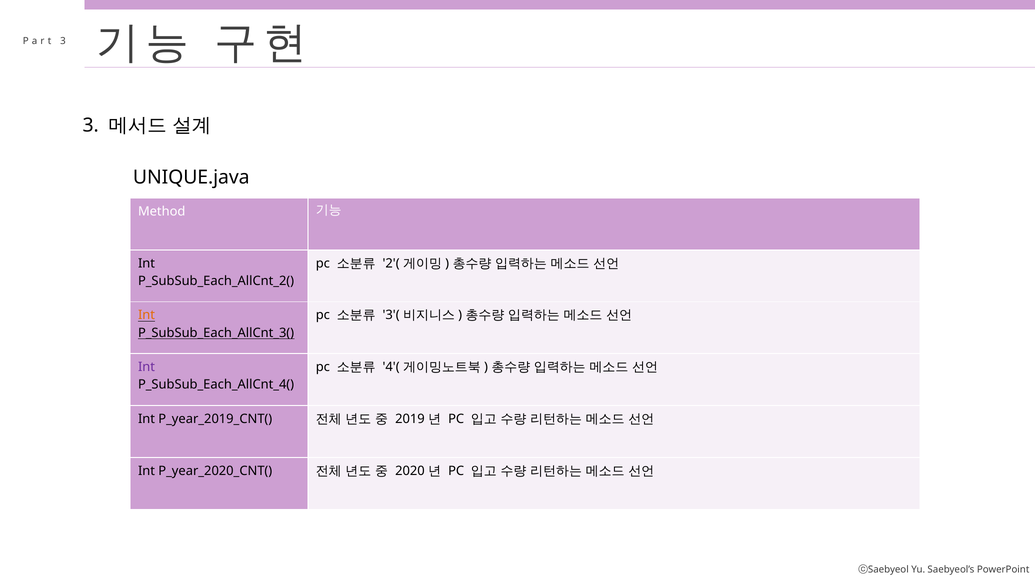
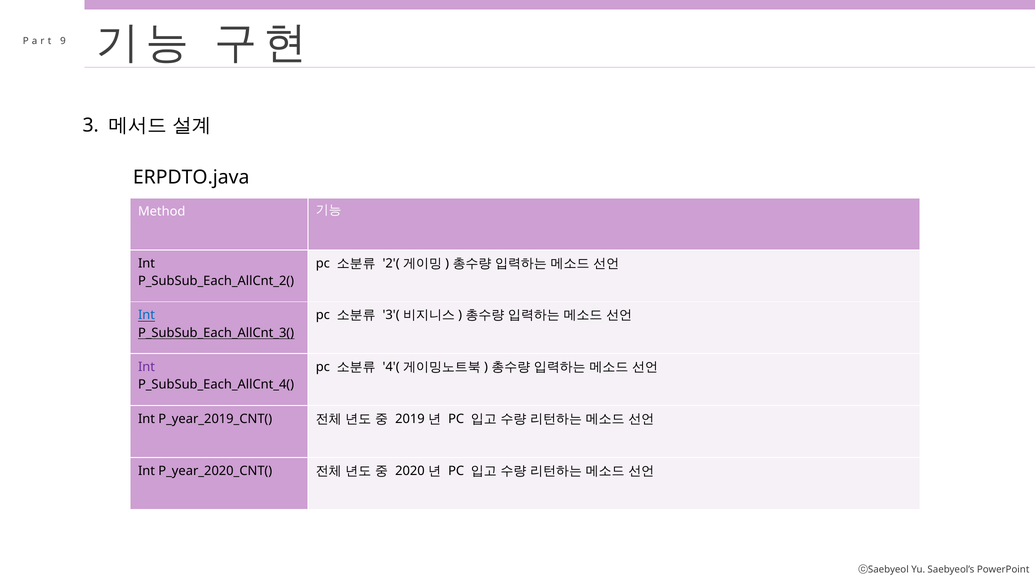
3 at (63, 41): 3 -> 9
UNIQUE.java: UNIQUE.java -> ERPDTO.java
Int at (146, 315) colour: orange -> blue
